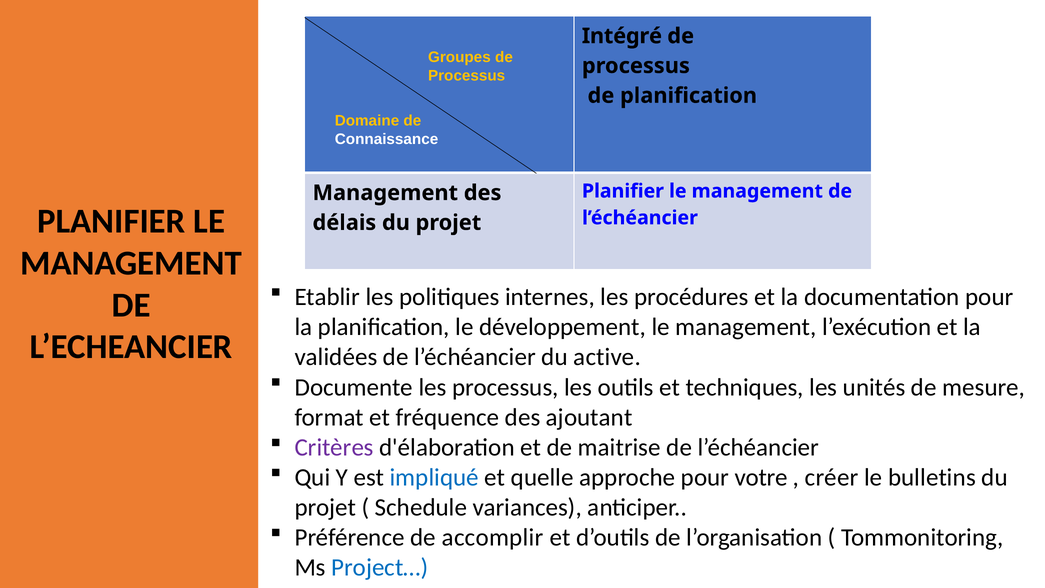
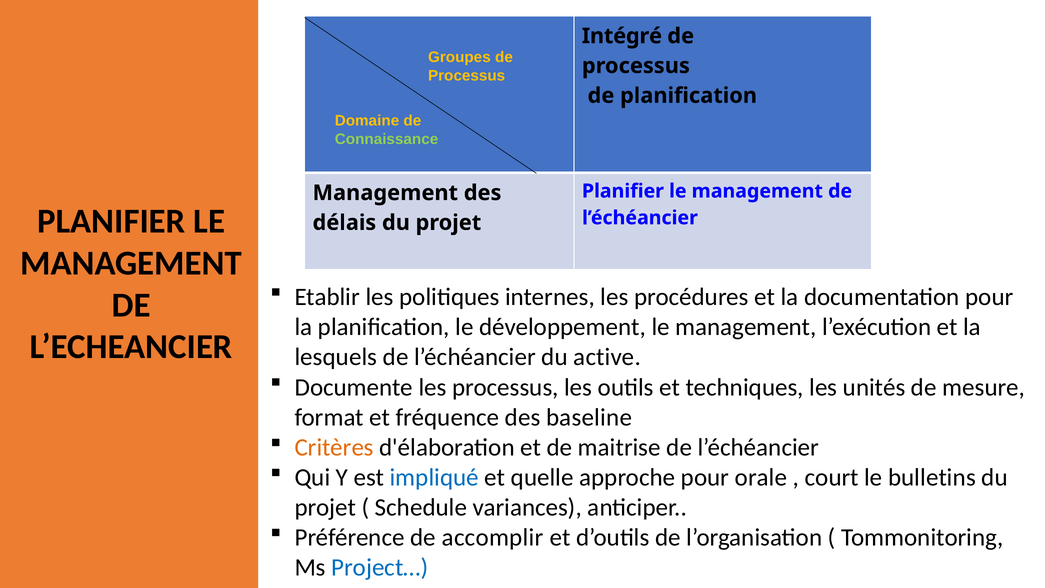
Connaissance colour: white -> light green
validées: validées -> lesquels
ajoutant: ajoutant -> baseline
Critères colour: purple -> orange
votre: votre -> orale
créer: créer -> court
